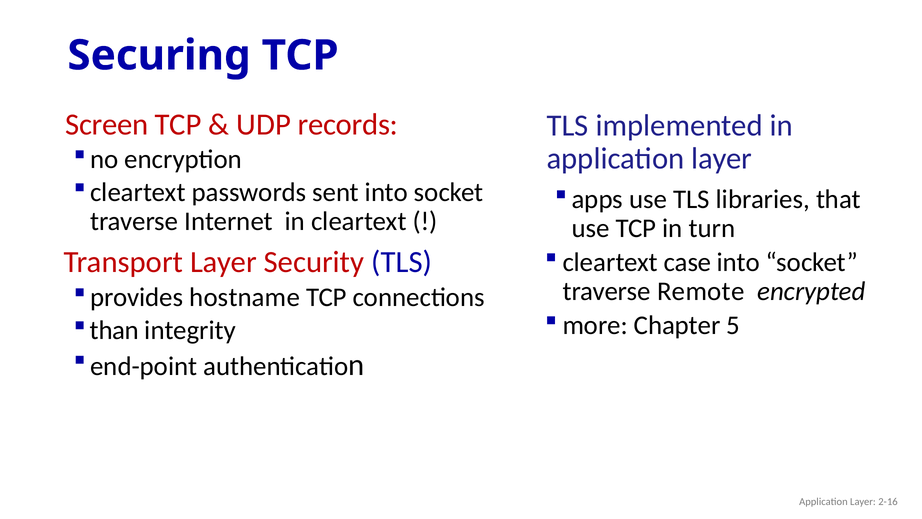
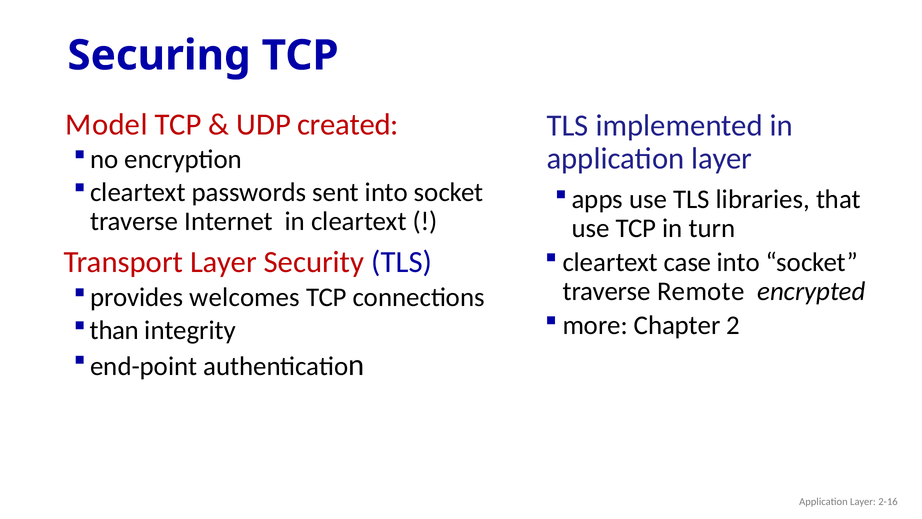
Screen: Screen -> Model
records: records -> created
hostname: hostname -> welcomes
5: 5 -> 2
